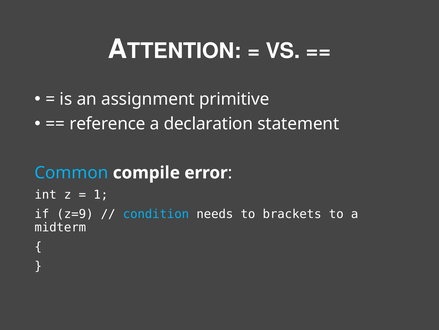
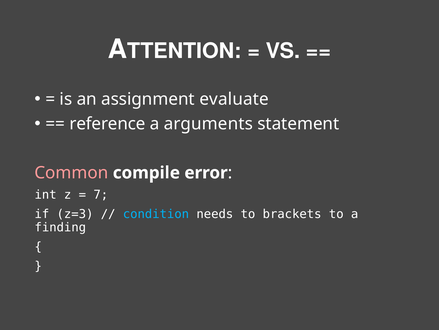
primitive: primitive -> evaluate
declaration: declaration -> arguments
Common colour: light blue -> pink
1: 1 -> 7
z=9: z=9 -> z=3
midterm: midterm -> finding
